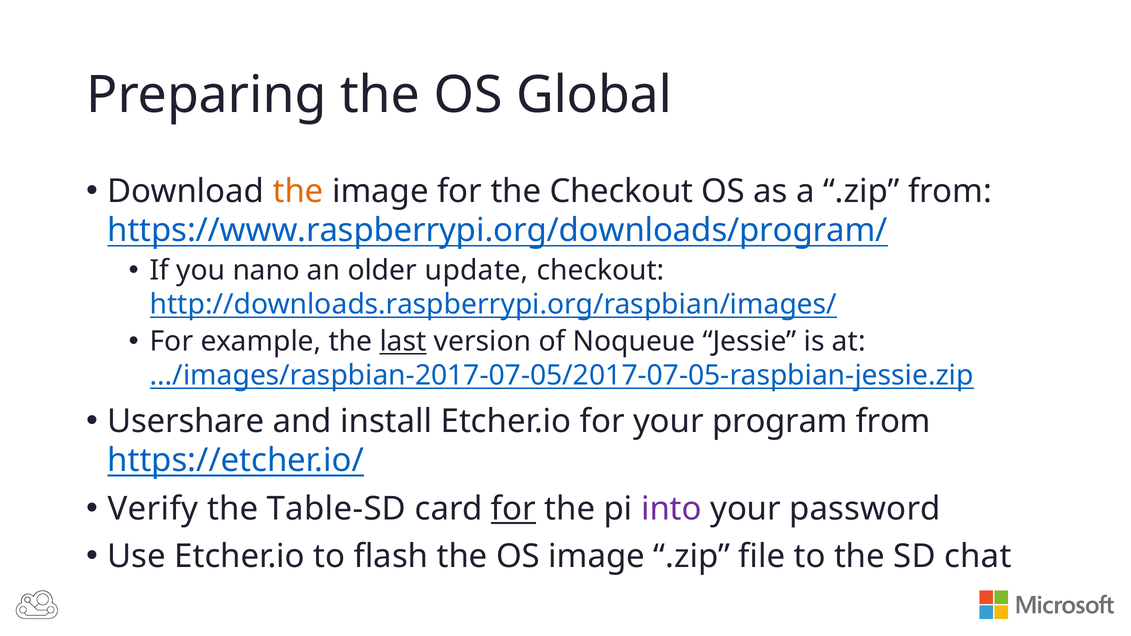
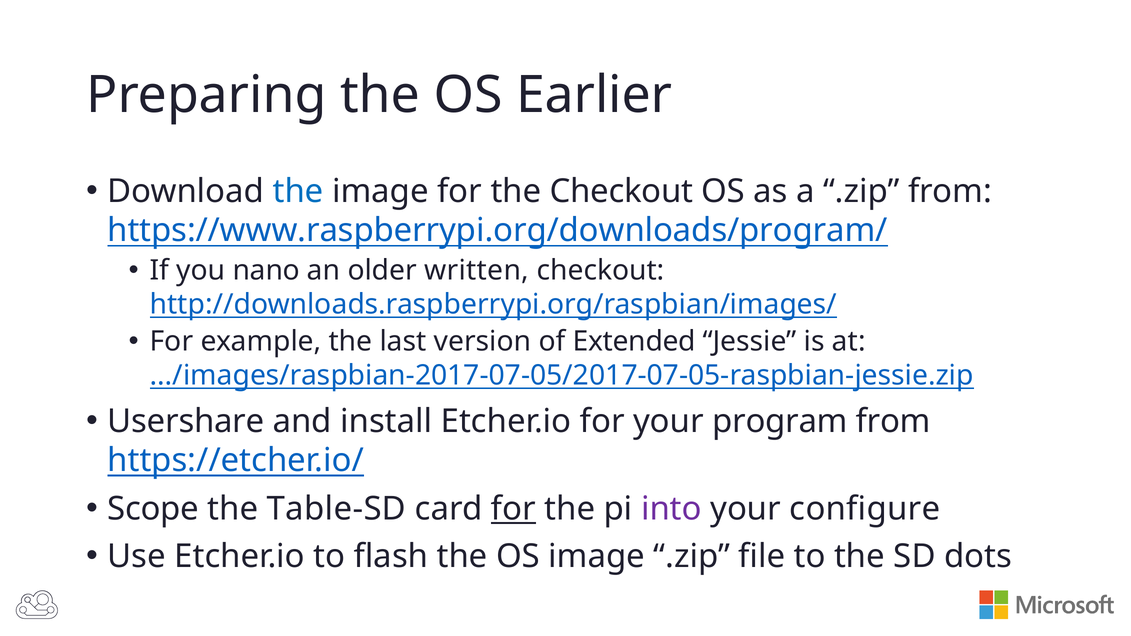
Global: Global -> Earlier
the at (298, 191) colour: orange -> blue
update: update -> written
last underline: present -> none
Noqueue: Noqueue -> Extended
Verify: Verify -> Scope
password: password -> configure
chat: chat -> dots
